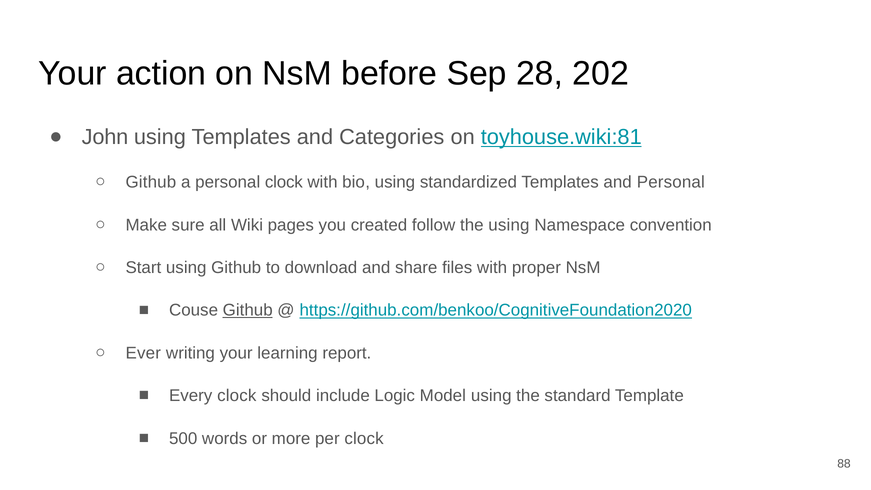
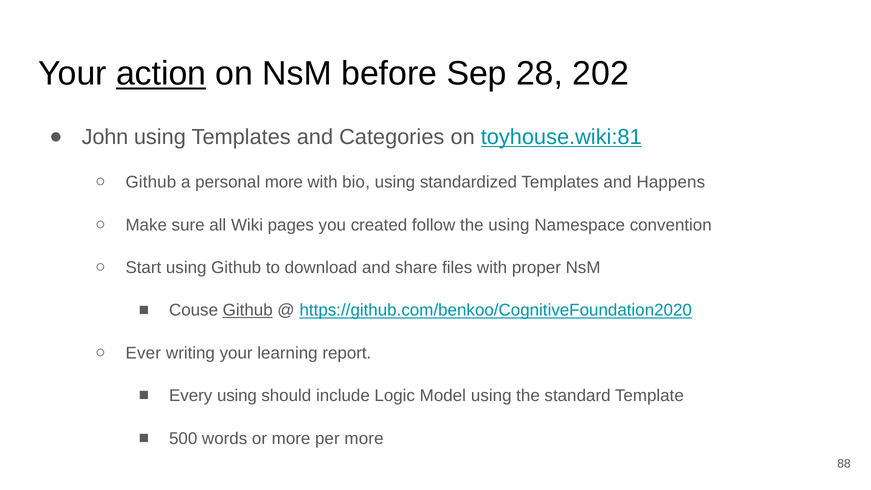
action underline: none -> present
personal clock: clock -> more
and Personal: Personal -> Happens
Every clock: clock -> using
per clock: clock -> more
